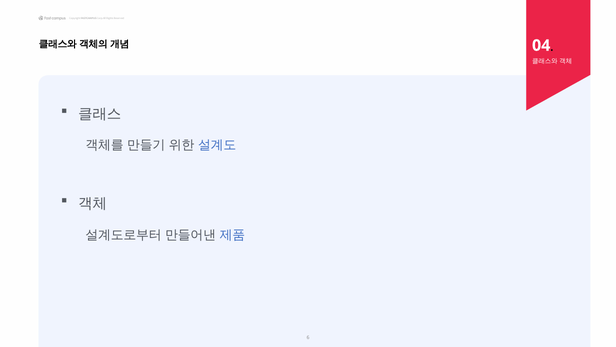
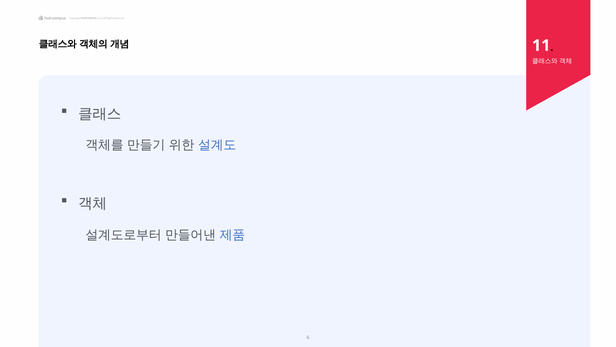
04: 04 -> 11
